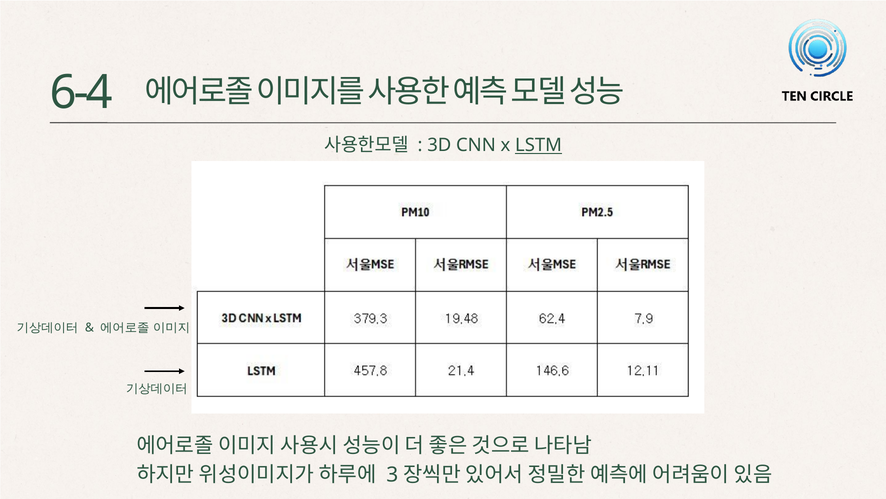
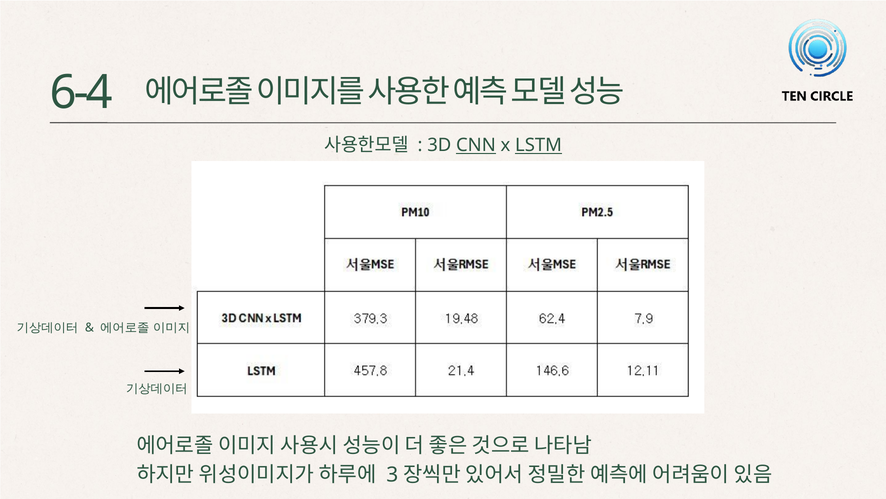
CNN underline: none -> present
